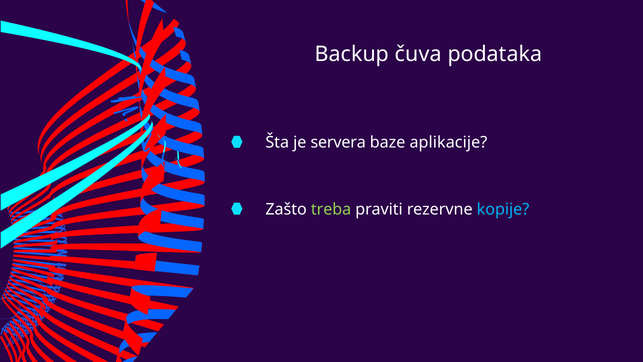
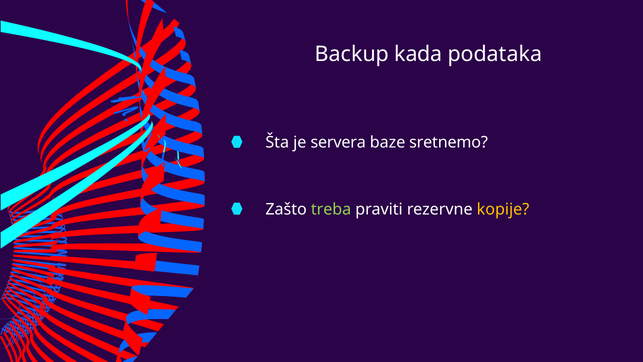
čuva: čuva -> kada
aplikacije: aplikacije -> sretnemo
kopije colour: light blue -> yellow
